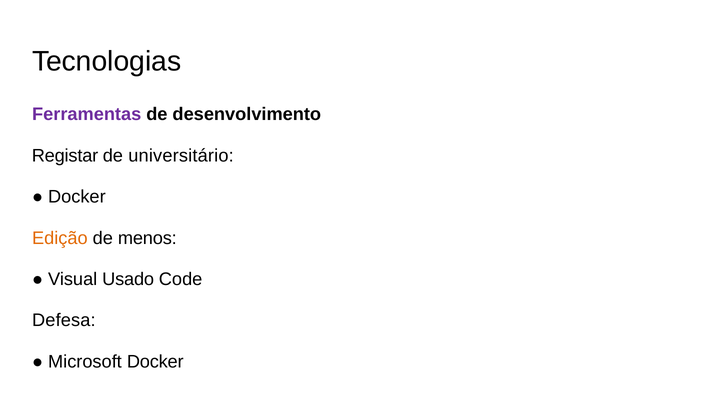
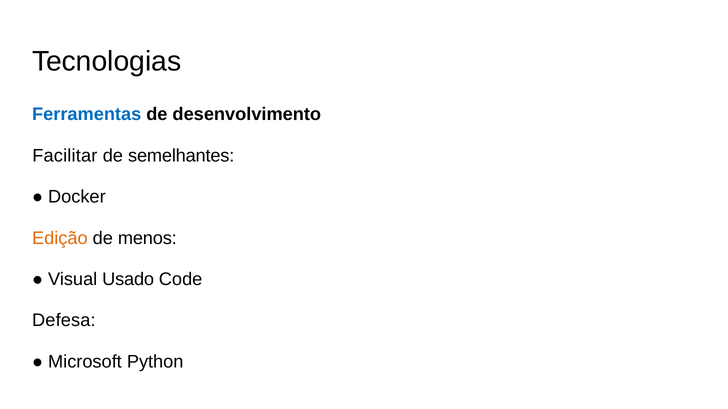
Ferramentas colour: purple -> blue
Registar: Registar -> Facilitar
universitário: universitário -> semelhantes
Microsoft Docker: Docker -> Python
